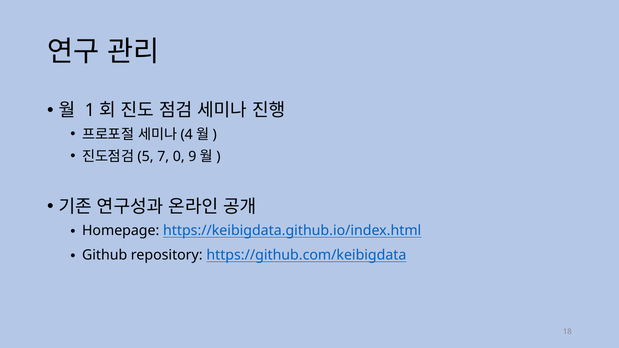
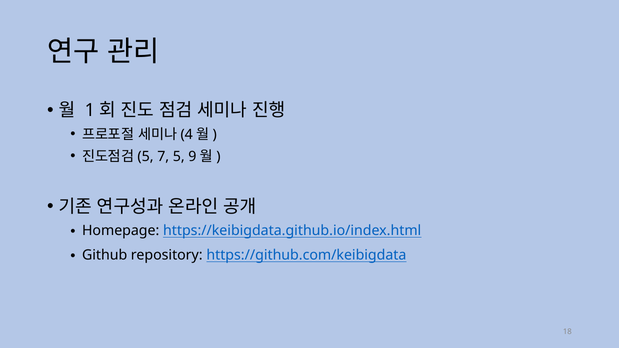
7 0: 0 -> 5
